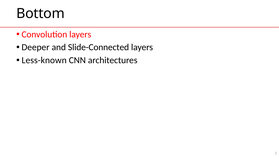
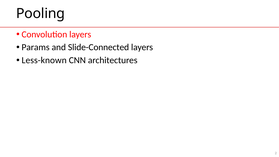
Bottom: Bottom -> Pooling
Deeper: Deeper -> Params
